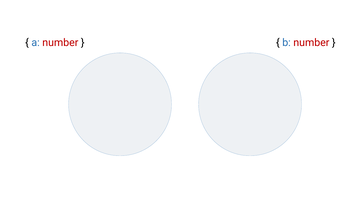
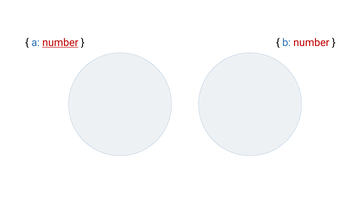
number at (60, 43) underline: none -> present
